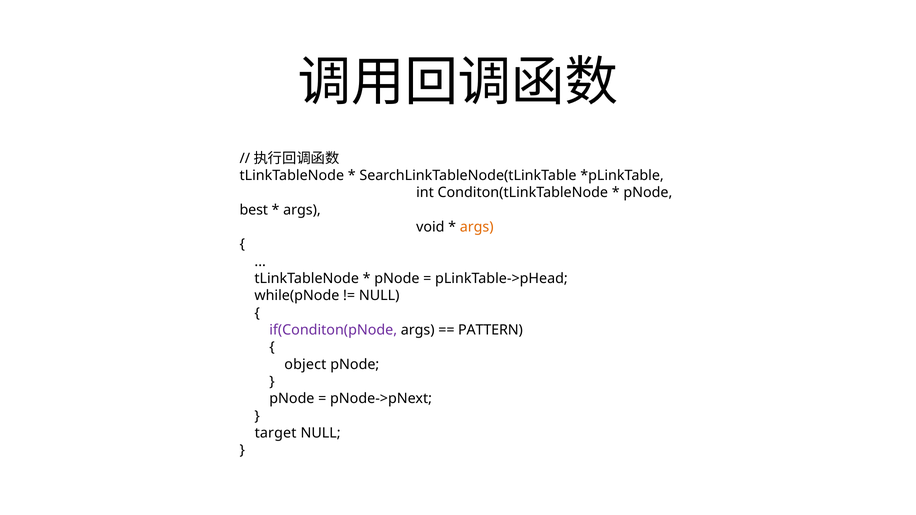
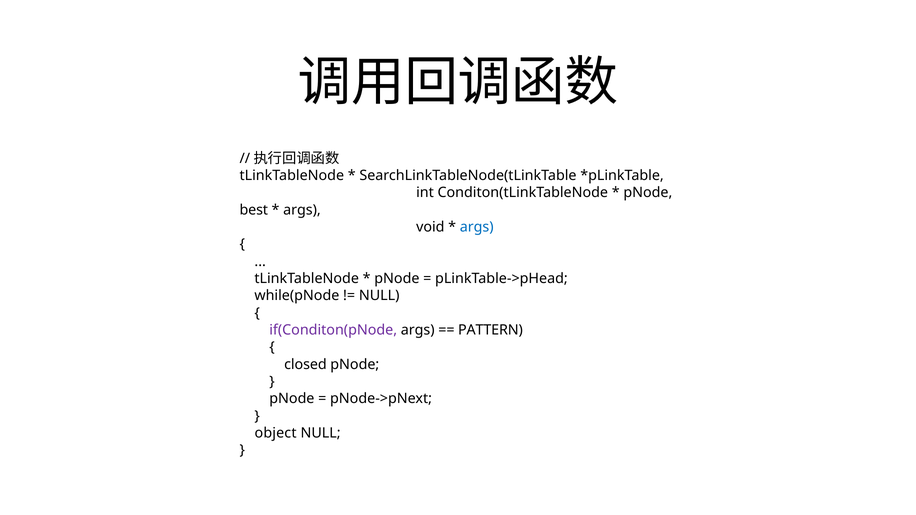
args at (477, 227) colour: orange -> blue
object: object -> closed
target: target -> object
